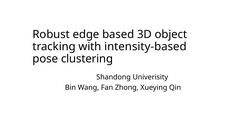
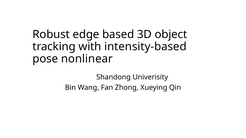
clustering: clustering -> nonlinear
